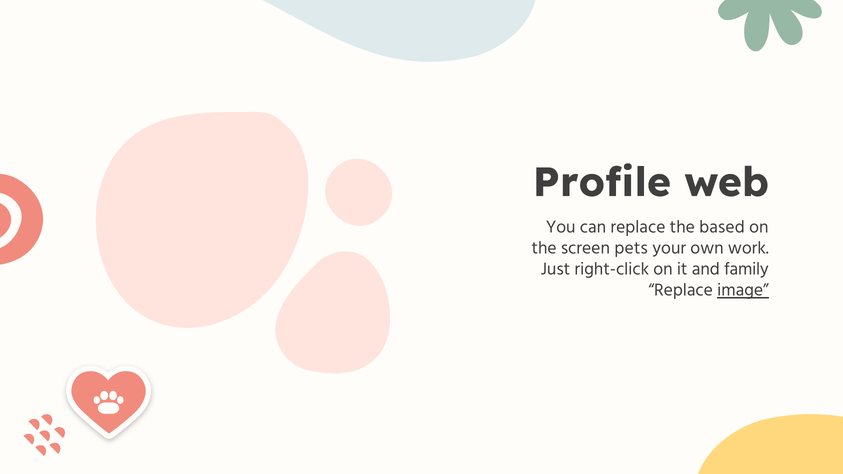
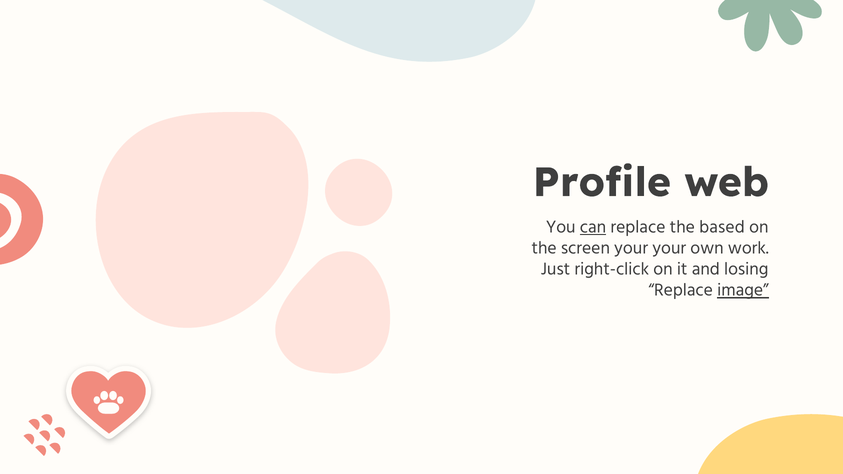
can underline: none -> present
screen pets: pets -> your
family: family -> losing
